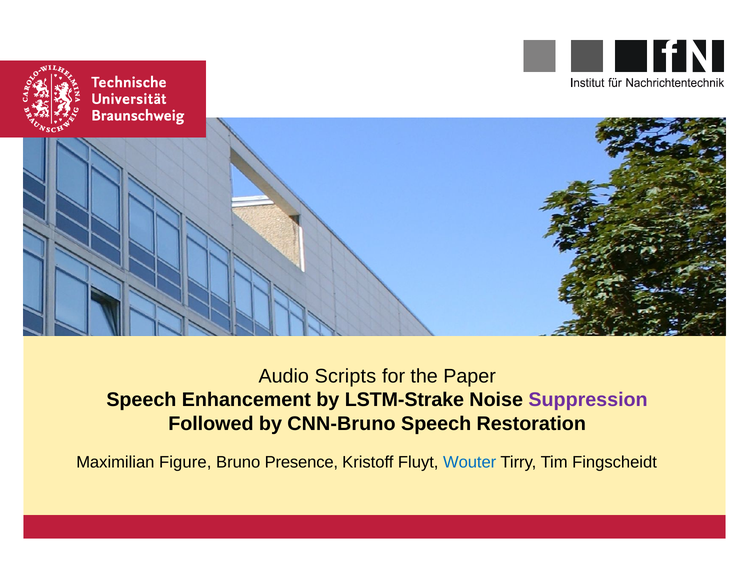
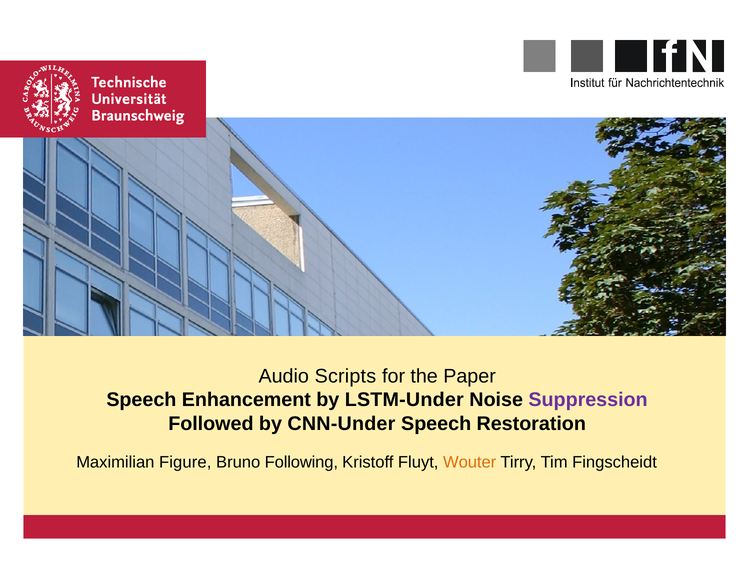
LSTM-Strake: LSTM-Strake -> LSTM-Under
CNN-Bruno: CNN-Bruno -> CNN-Under
Presence: Presence -> Following
Wouter colour: blue -> orange
